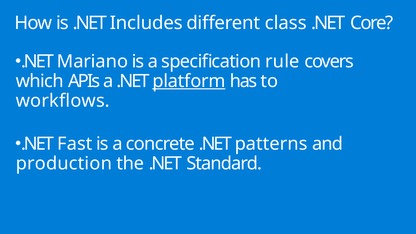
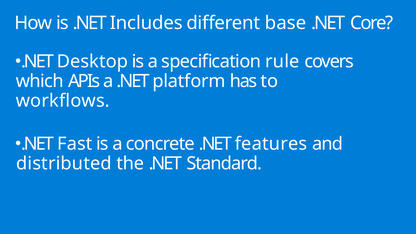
class: class -> base
Mariano: Mariano -> Desktop
platform underline: present -> none
patterns: patterns -> features
production: production -> distributed
